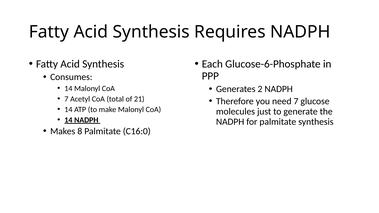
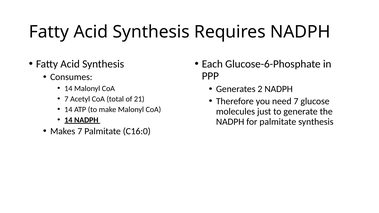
Makes 8: 8 -> 7
